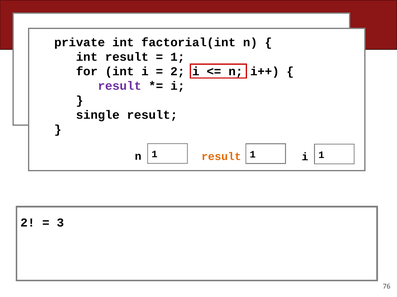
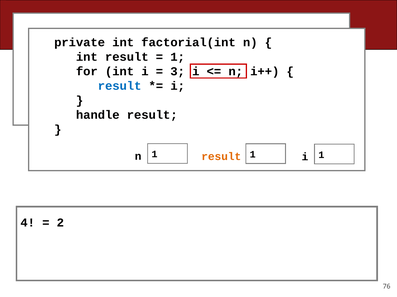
2 at (178, 72): 2 -> 3
result at (120, 86) colour: purple -> blue
single: single -> handle
2 at (28, 223): 2 -> 4
3: 3 -> 2
